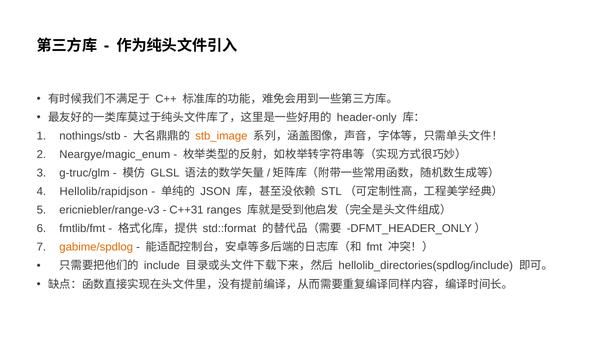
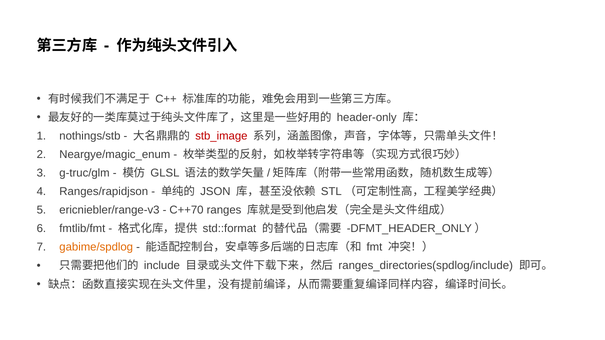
stb_image colour: orange -> red
Hellolib/rapidjson: Hellolib/rapidjson -> Ranges/rapidjson
C++31: C++31 -> C++70
hellolib_directories(spdlog/include: hellolib_directories(spdlog/include -> ranges_directories(spdlog/include
